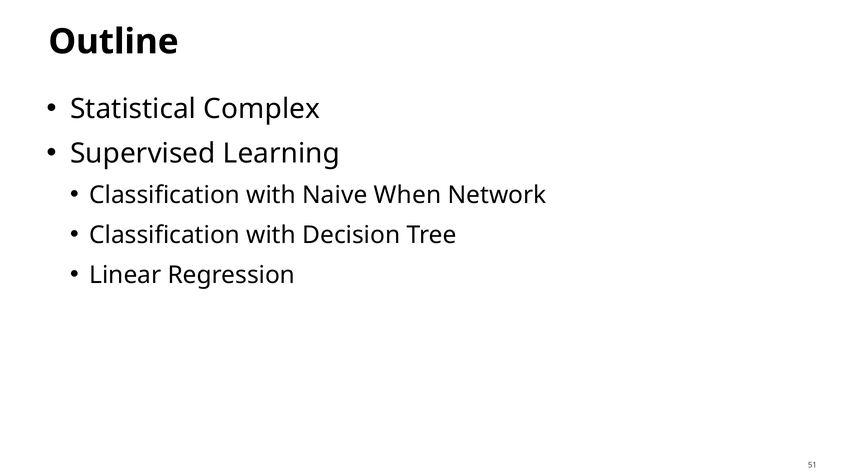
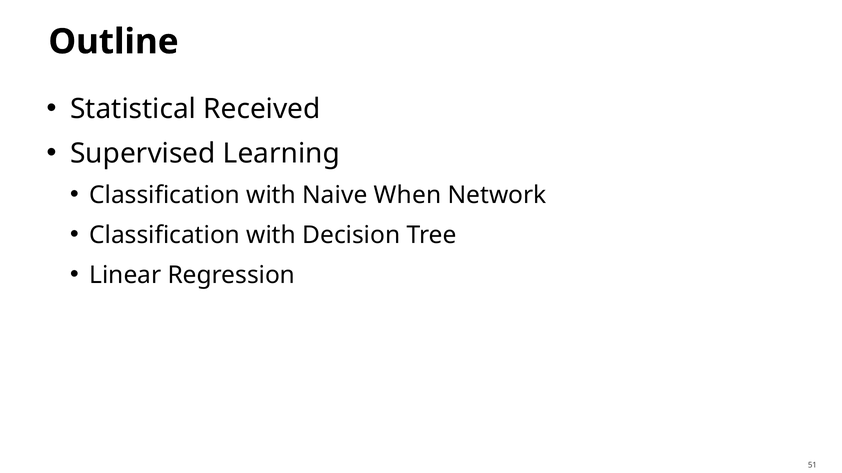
Complex: Complex -> Received
